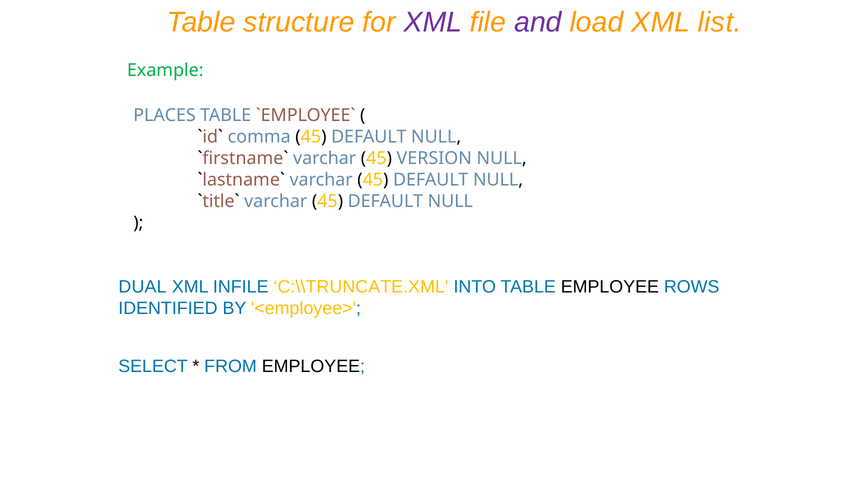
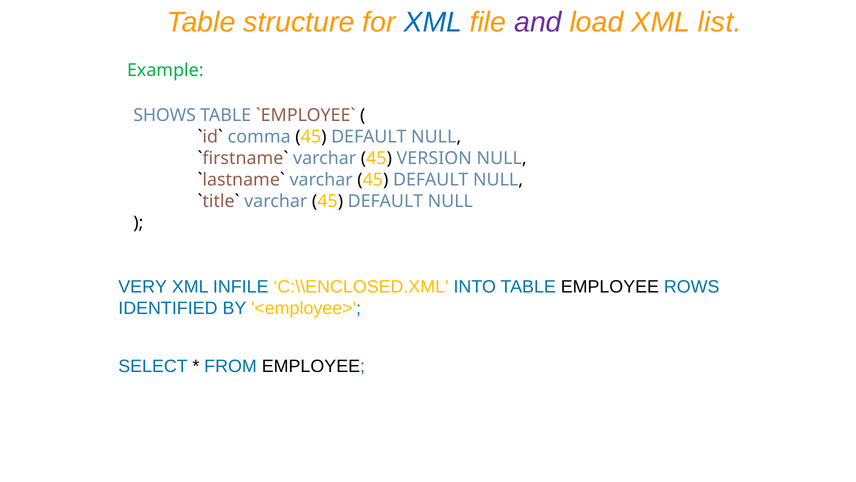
XML at (433, 22) colour: purple -> blue
PLACES: PLACES -> SHOWS
DUAL: DUAL -> VERY
C:\\TRUNCATE.XML: C:\\TRUNCATE.XML -> C:\\ENCLOSED.XML
